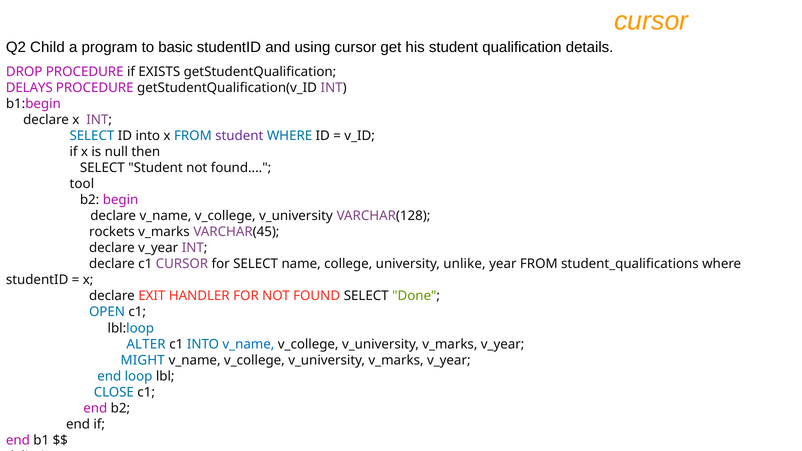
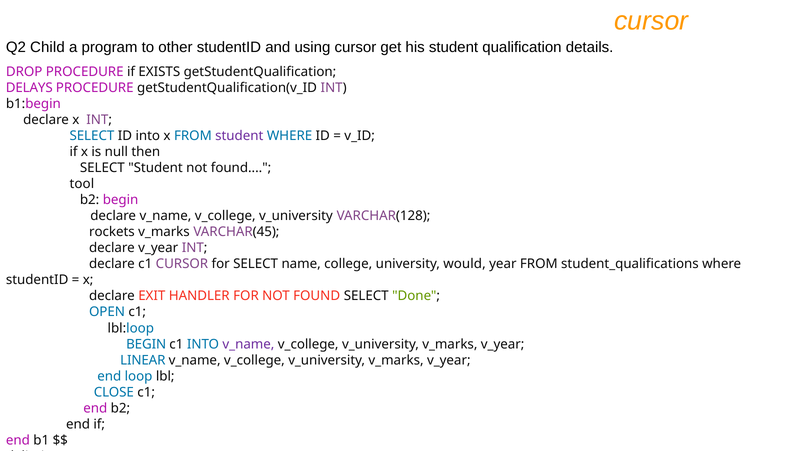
basic: basic -> other
unlike: unlike -> would
ALTER at (146, 344): ALTER -> BEGIN
v_name at (248, 344) colour: blue -> purple
MIGHT: MIGHT -> LINEAR
